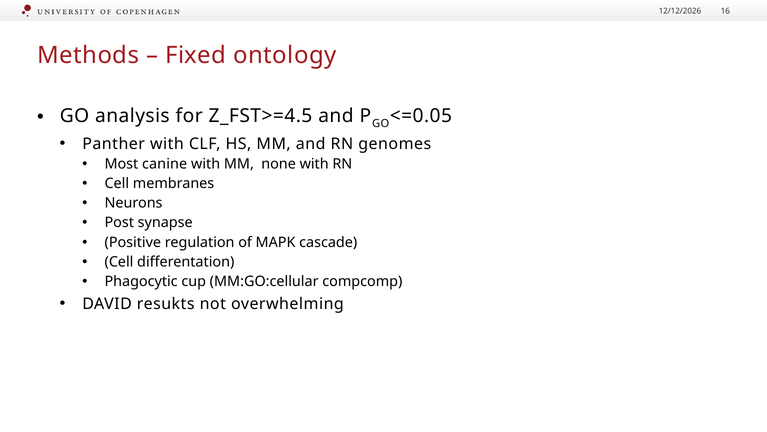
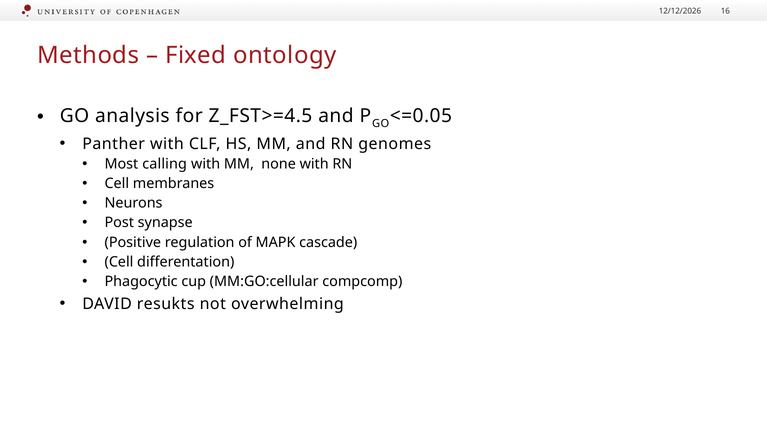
canine: canine -> calling
